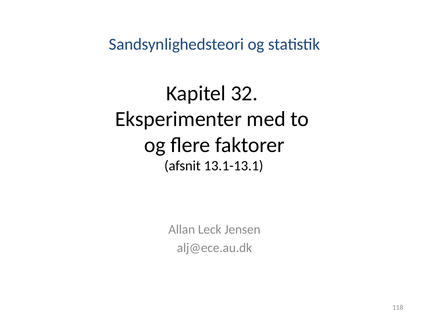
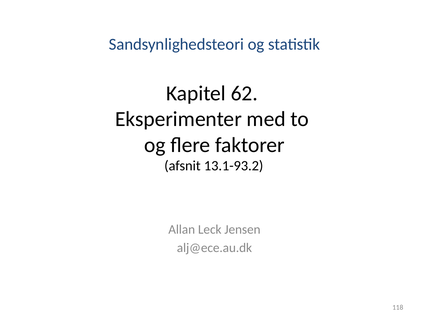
32: 32 -> 62
13.1-13.1: 13.1-13.1 -> 13.1-93.2
